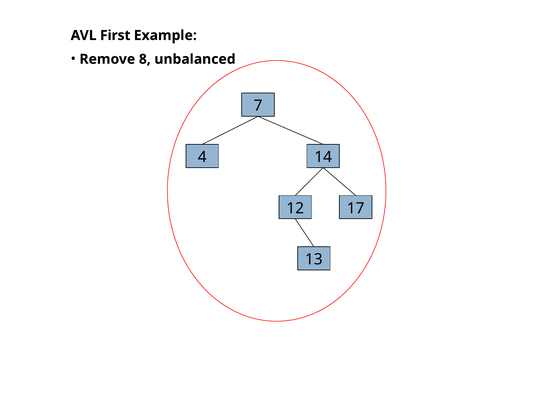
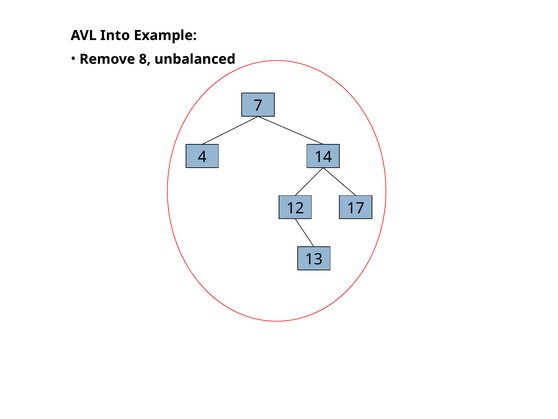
First: First -> Into
